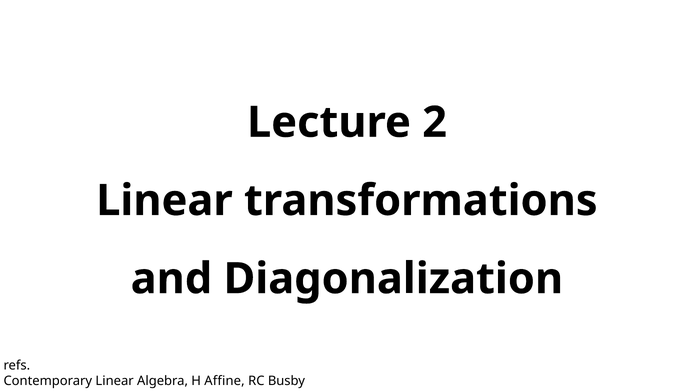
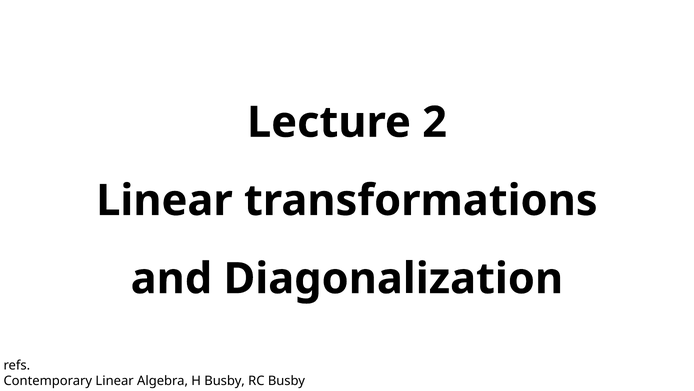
H Affine: Affine -> Busby
